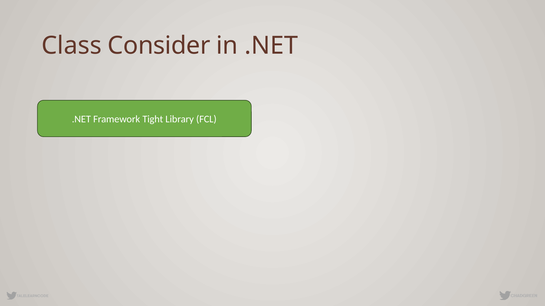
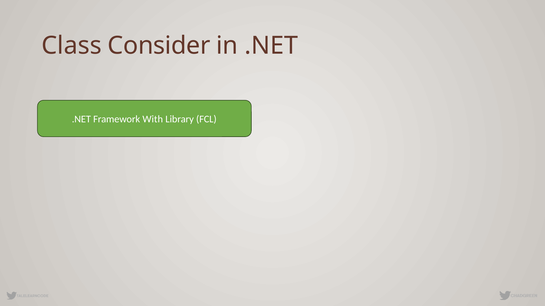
Tight: Tight -> With
